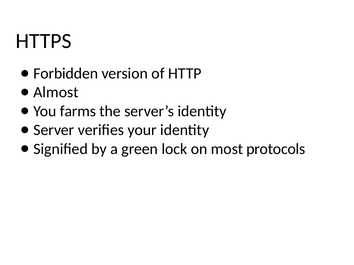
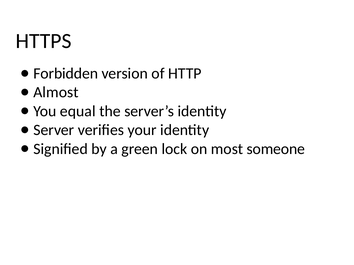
farms: farms -> equal
protocols: protocols -> someone
